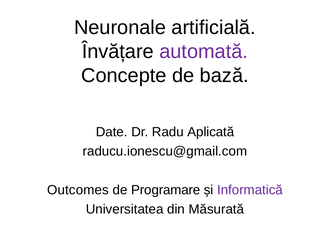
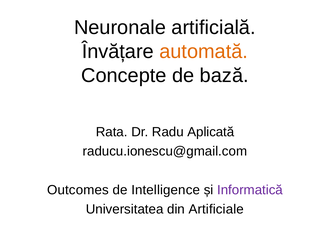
automată colour: purple -> orange
Date: Date -> Rata
Programare: Programare -> Intelligence
Măsurată: Măsurată -> Artificiale
